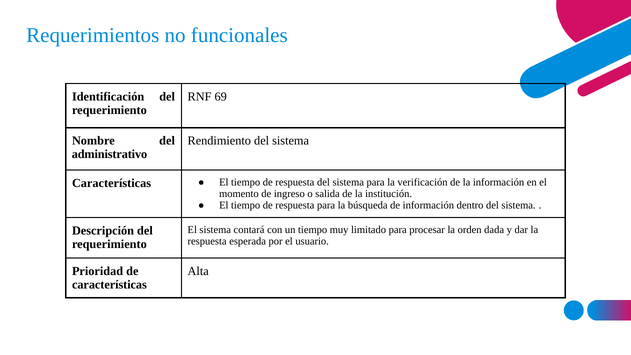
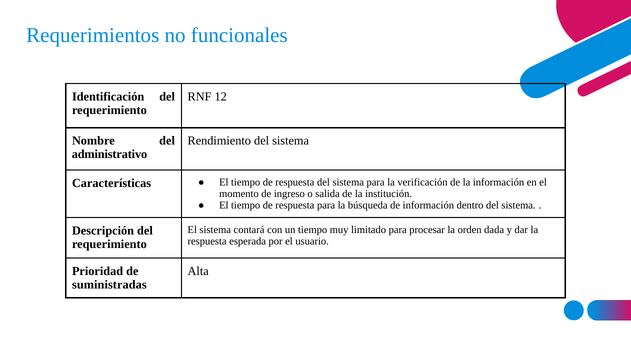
69: 69 -> 12
características at (109, 285): características -> suministradas
